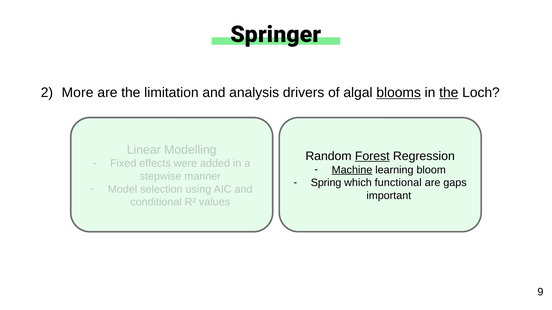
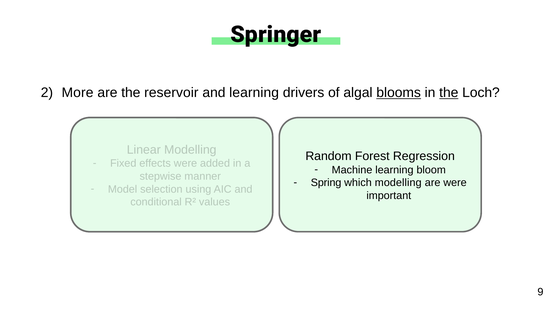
limitation: limitation -> reservoir
and analysis: analysis -> learning
Forest underline: present -> none
Machine underline: present -> none
which functional: functional -> modelling
are gaps: gaps -> were
